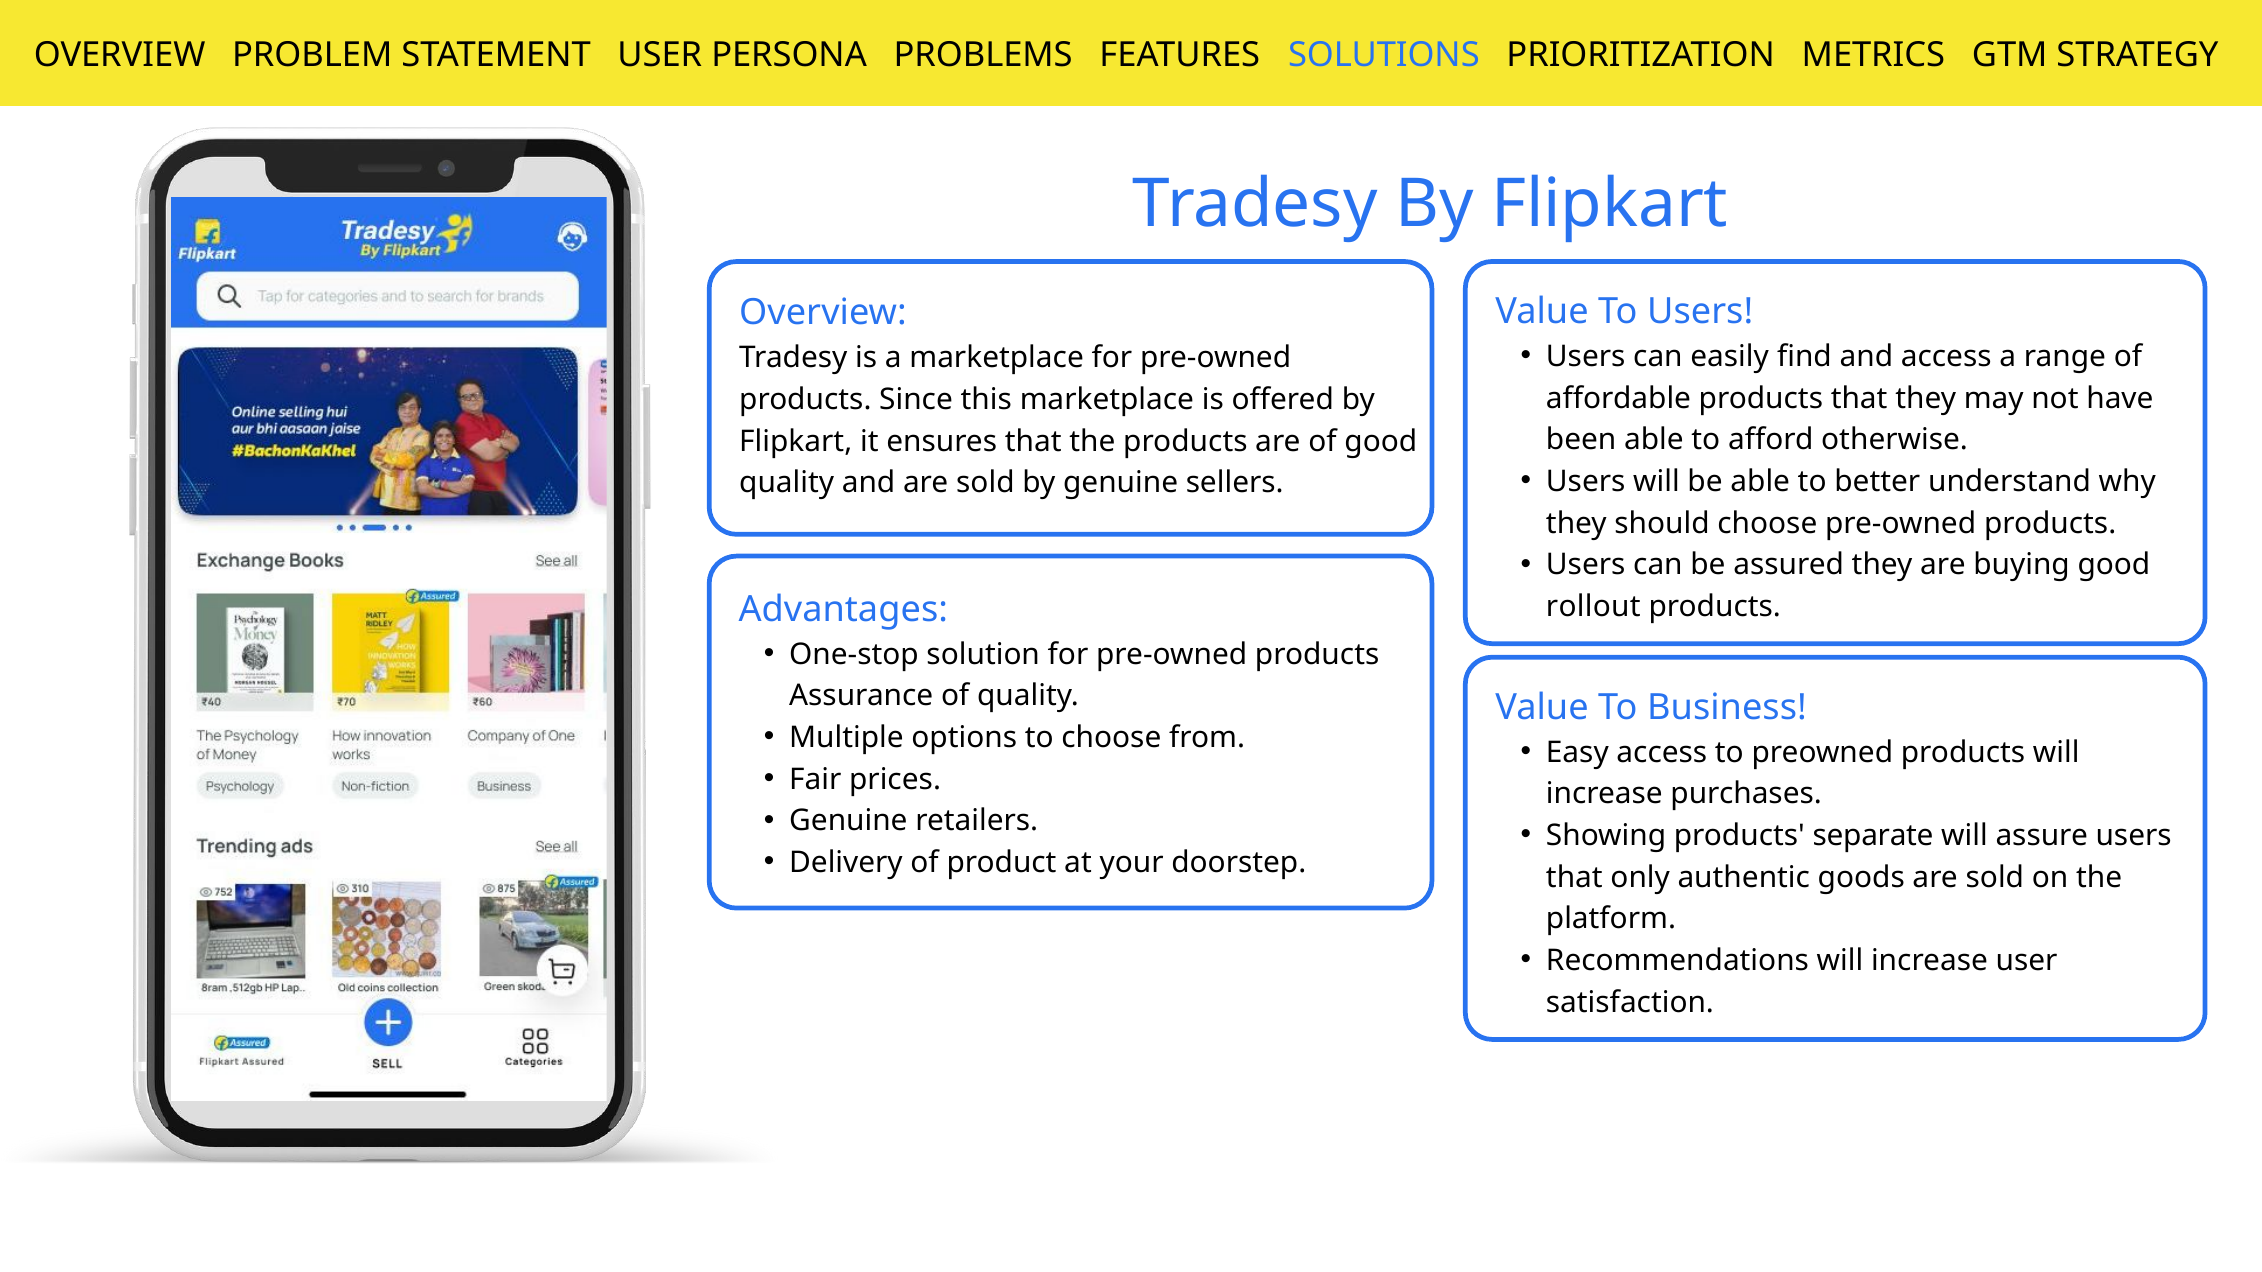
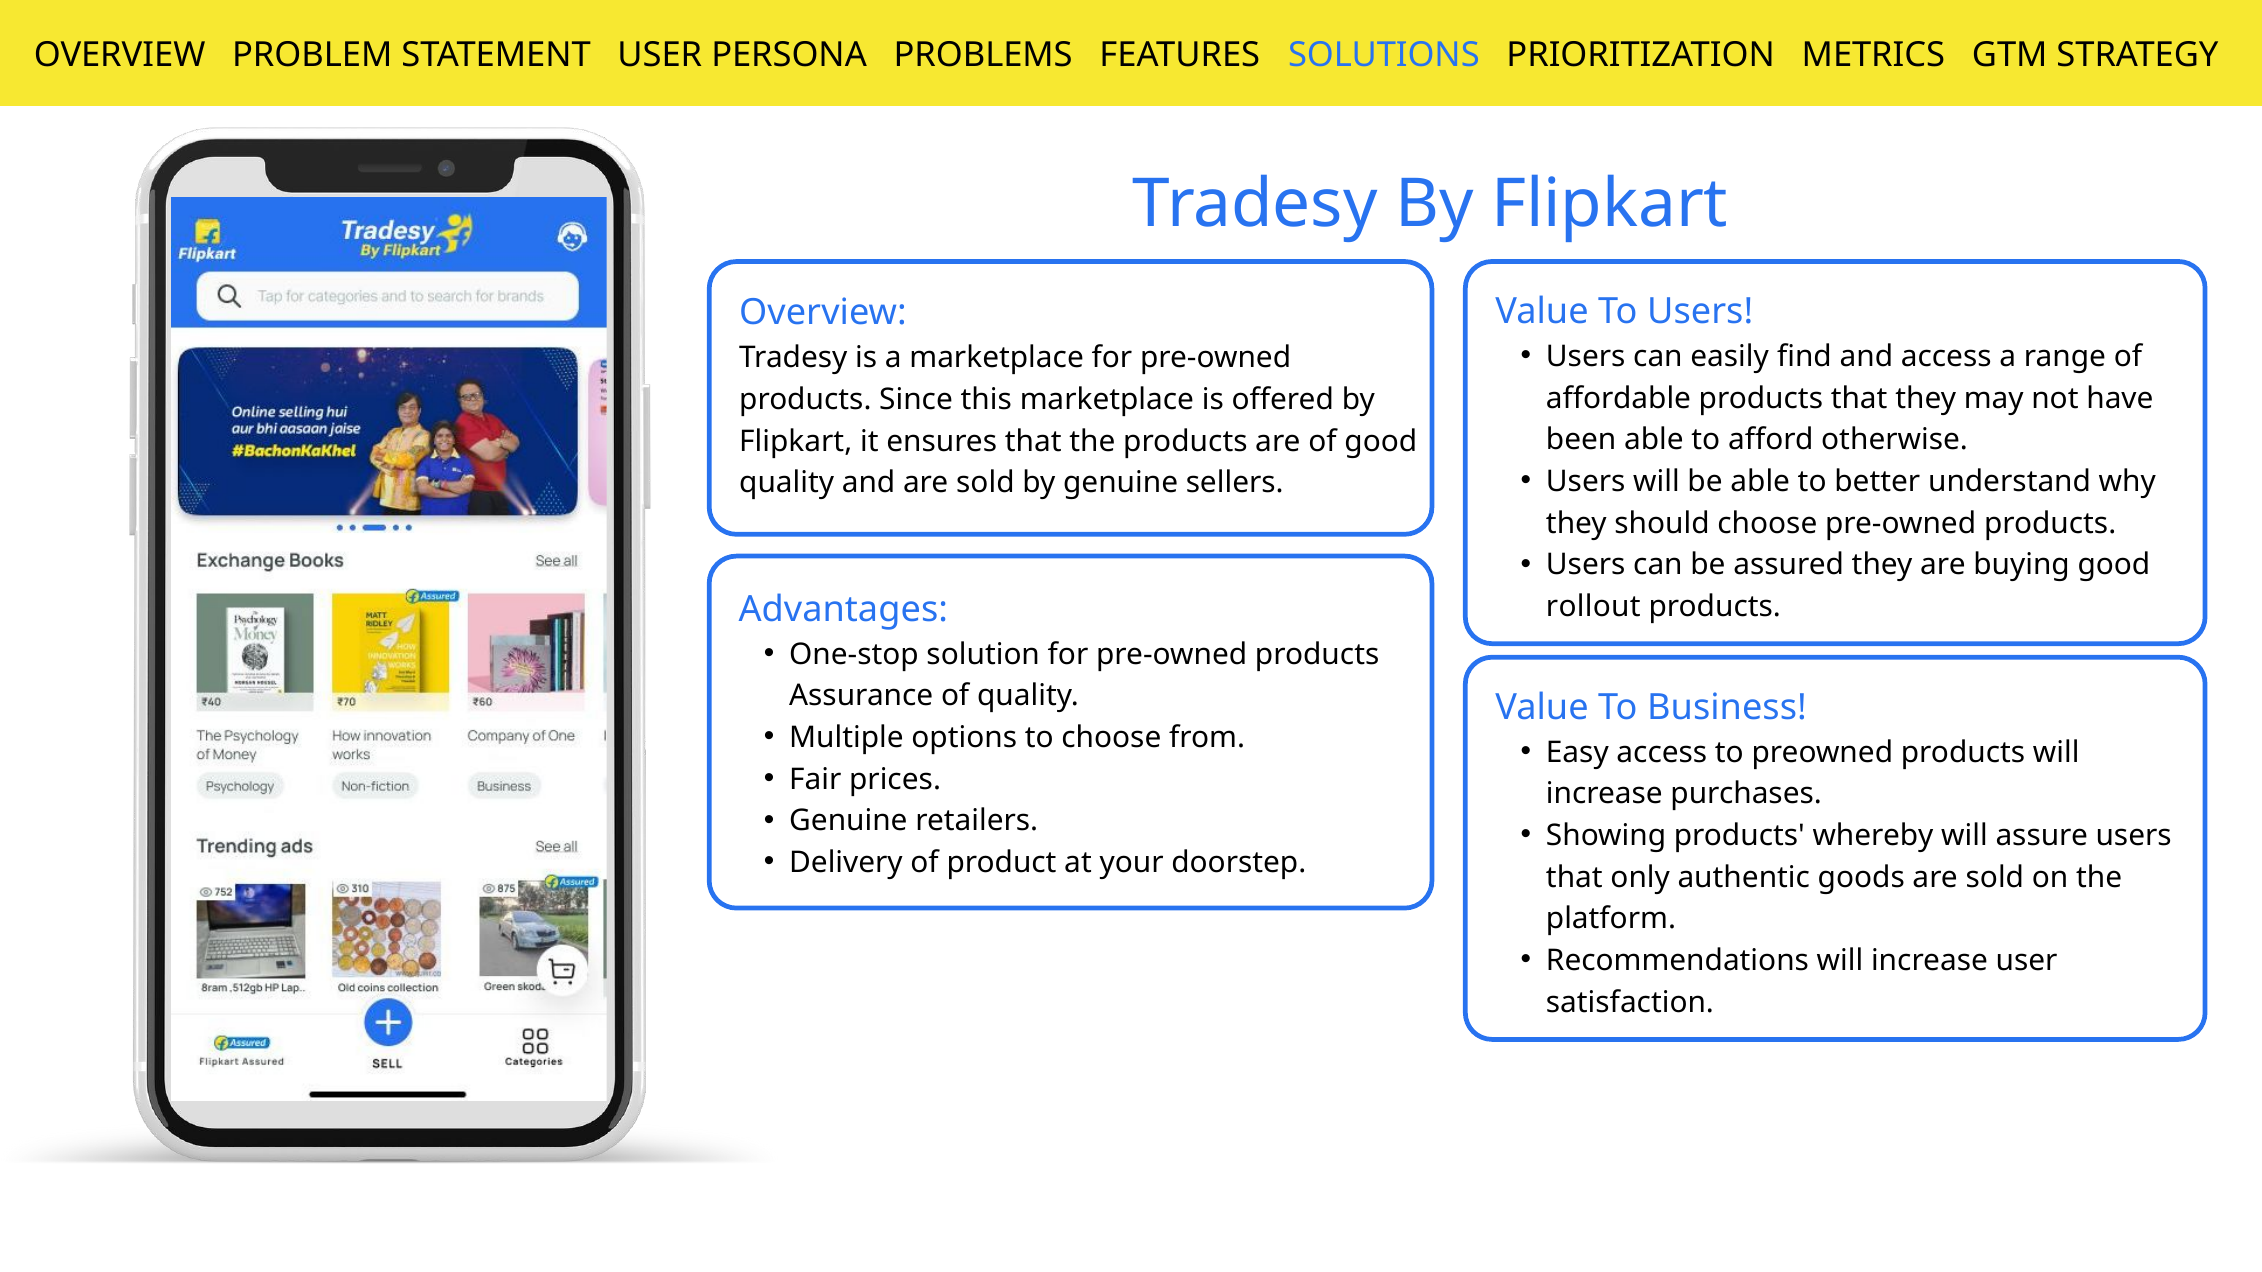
separate: separate -> whereby
